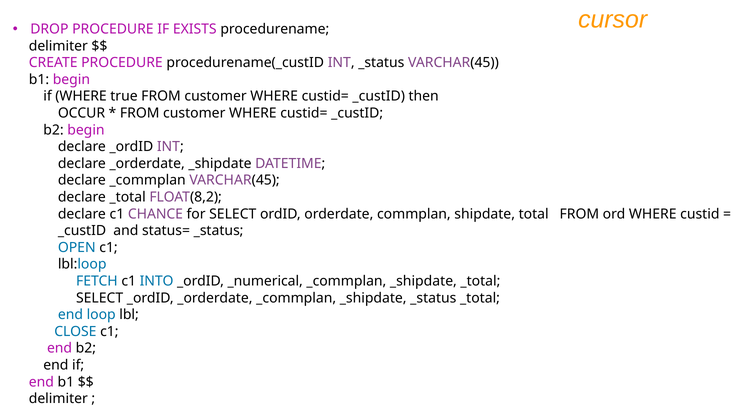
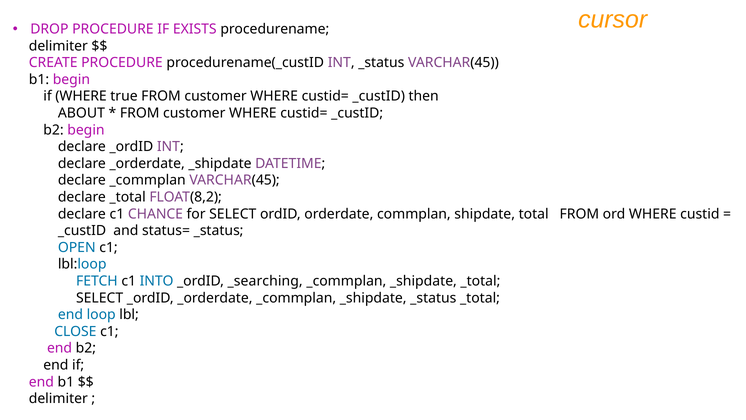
OCCUR: OCCUR -> ABOUT
_numerical: _numerical -> _searching
